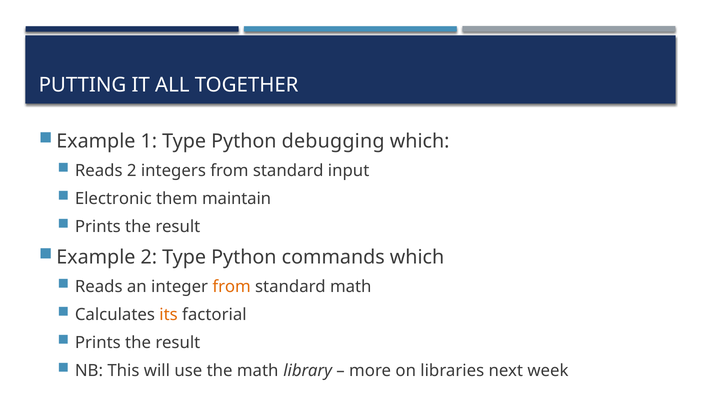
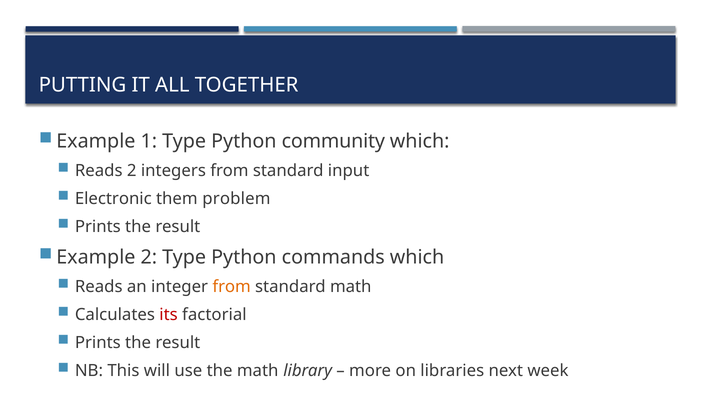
debugging: debugging -> community
maintain: maintain -> problem
its colour: orange -> red
